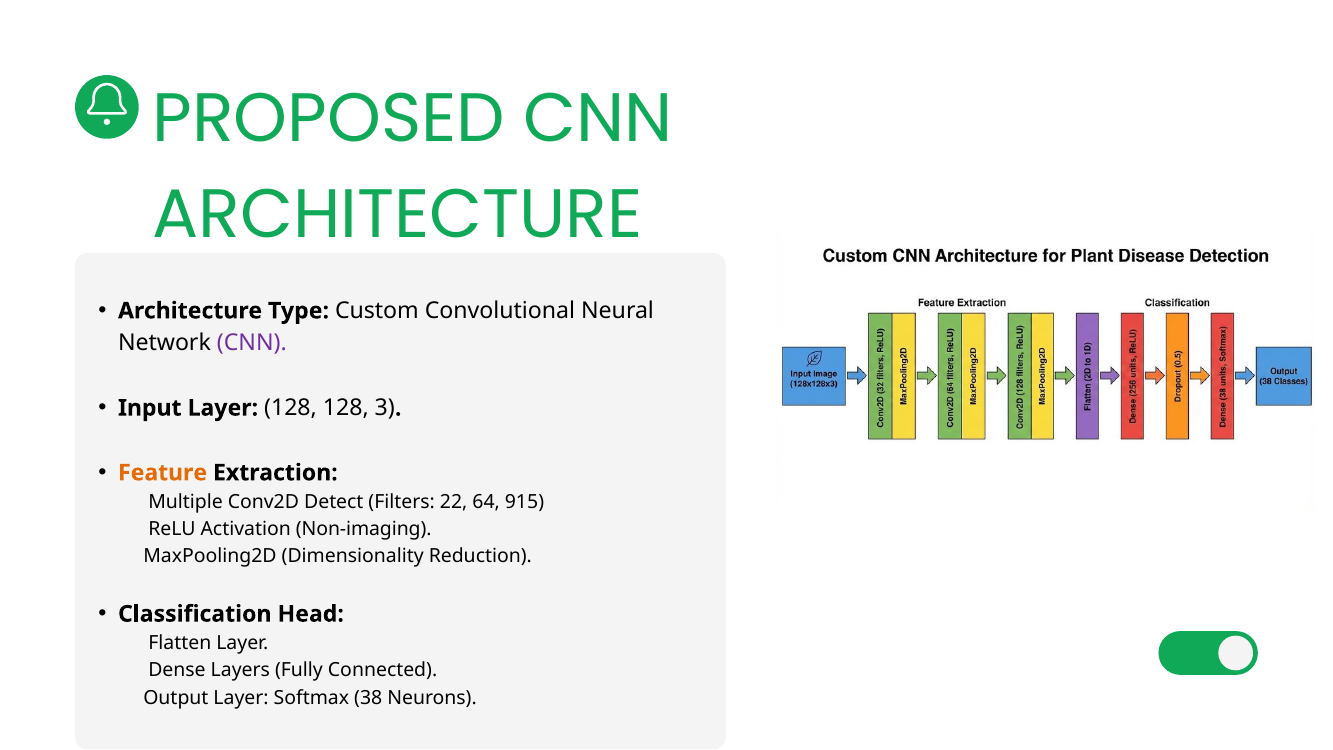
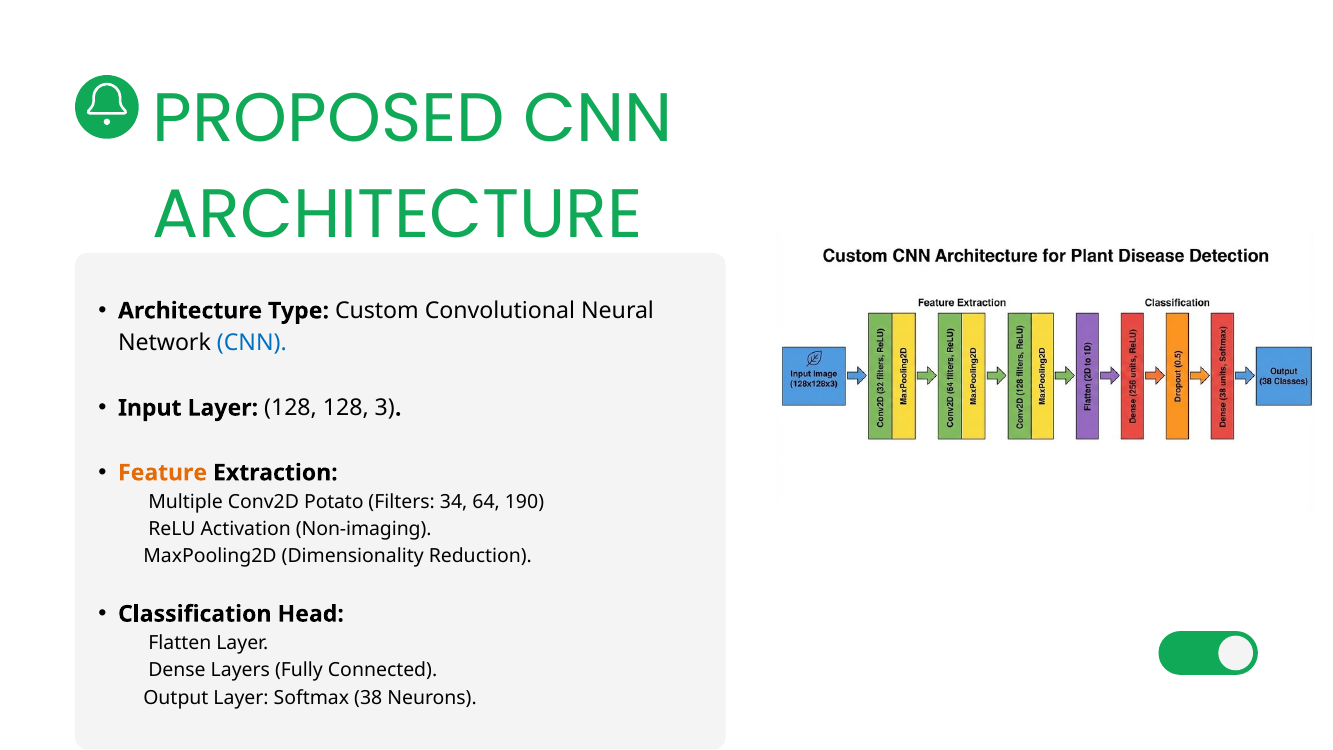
CNN at (252, 343) colour: purple -> blue
Detect: Detect -> Potato
22: 22 -> 34
915: 915 -> 190
